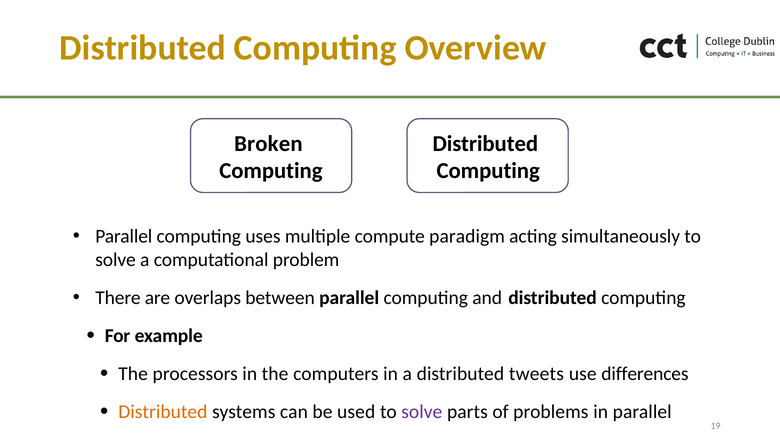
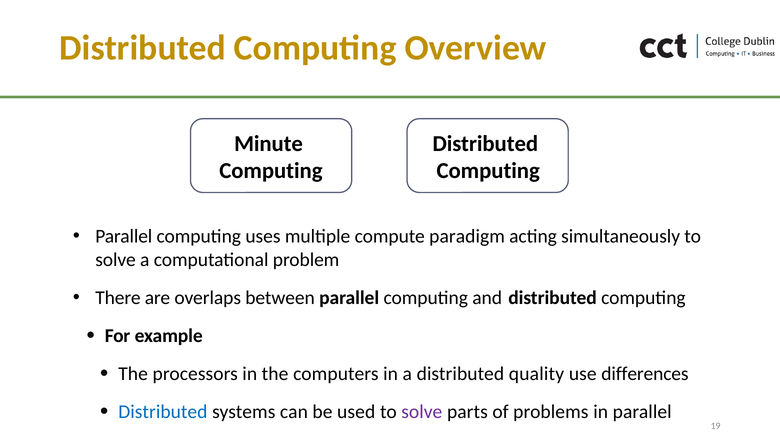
Broken: Broken -> Minute
tweets: tweets -> quality
Distributed at (163, 412) colour: orange -> blue
